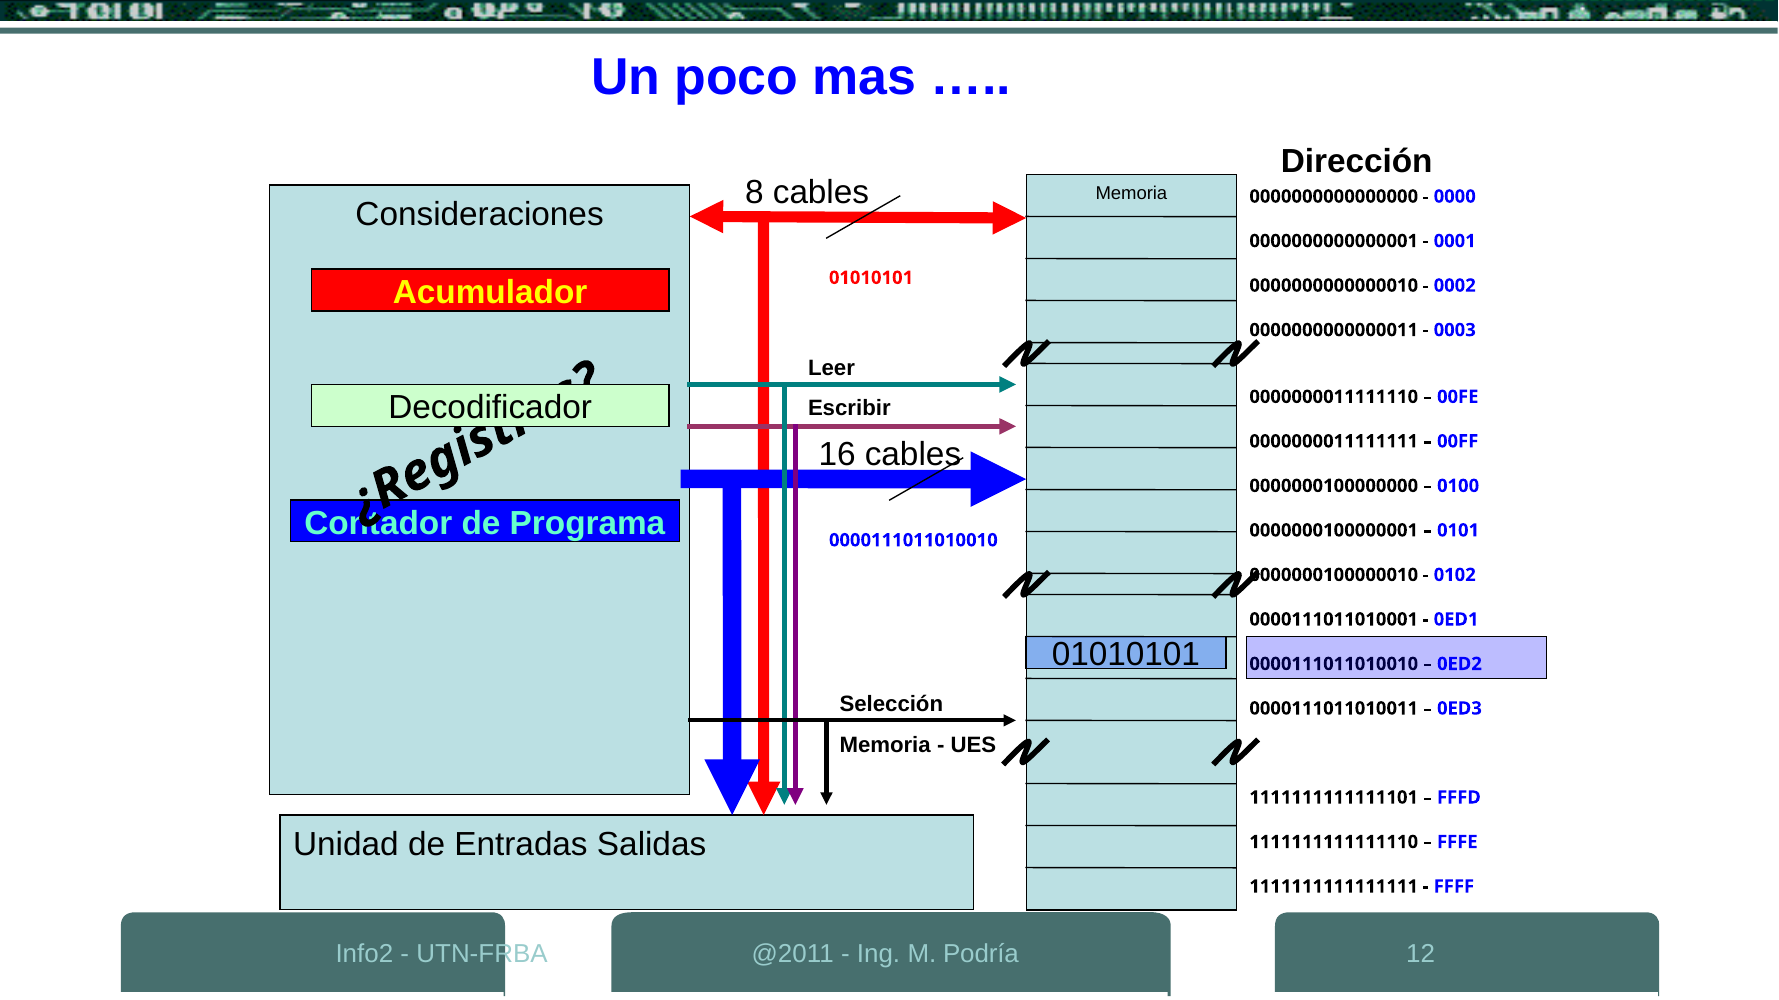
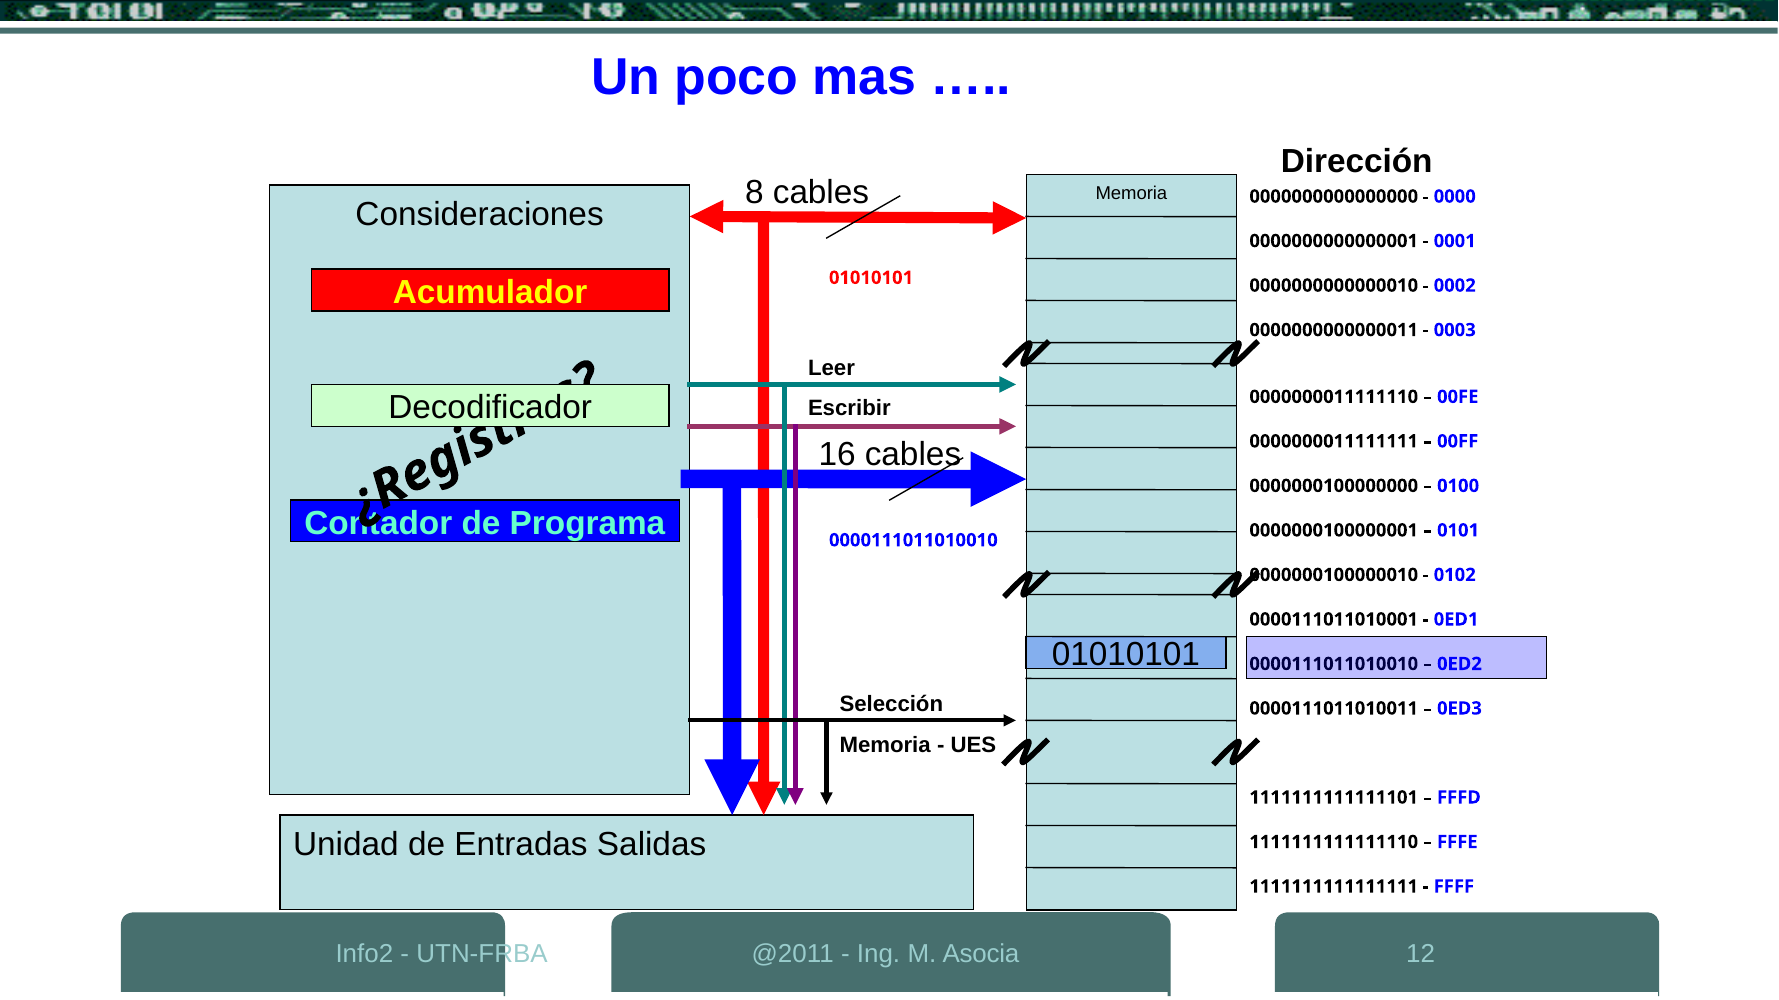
Podría: Podría -> Asocia
